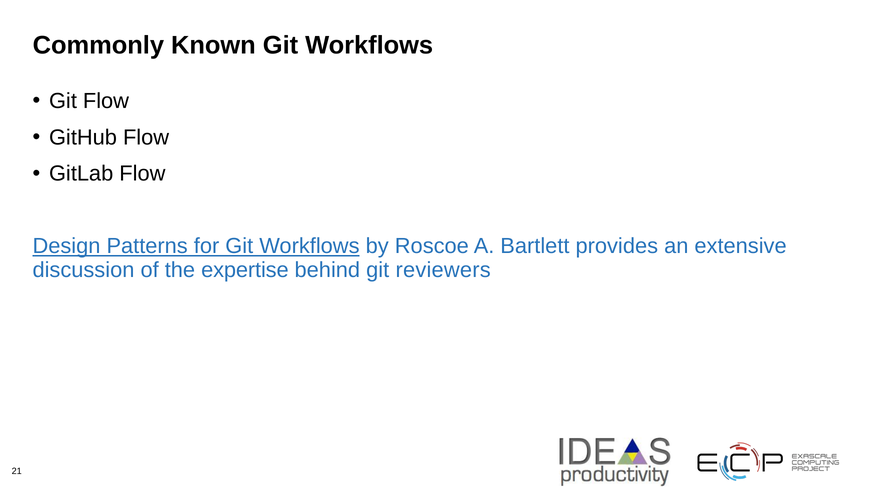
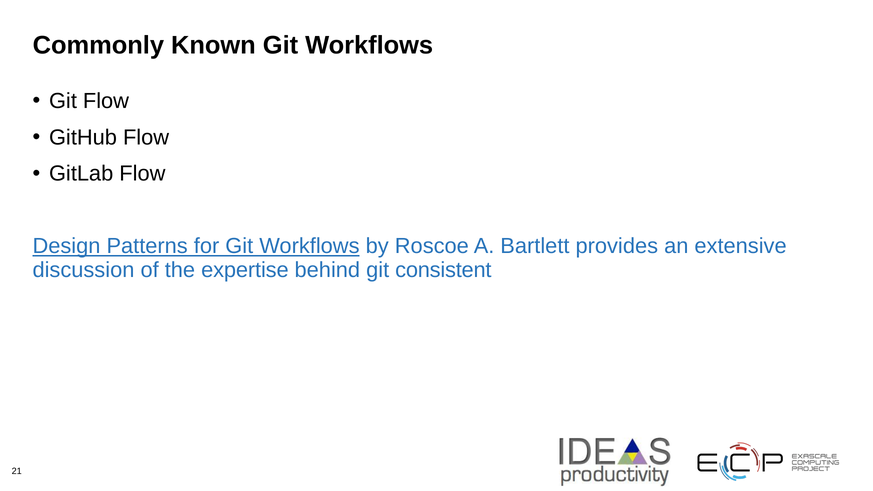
reviewers: reviewers -> consistent
